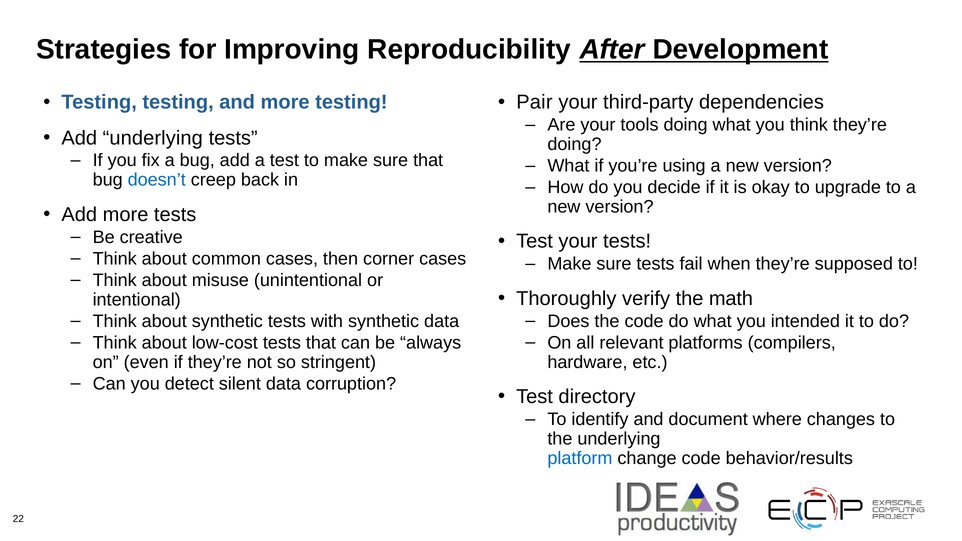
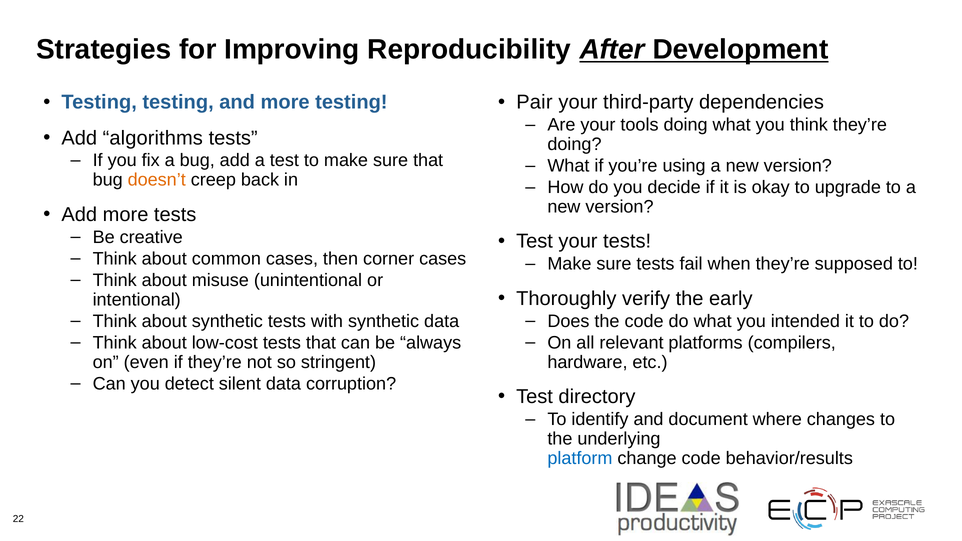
Add underlying: underlying -> algorithms
doesn’t colour: blue -> orange
math: math -> early
